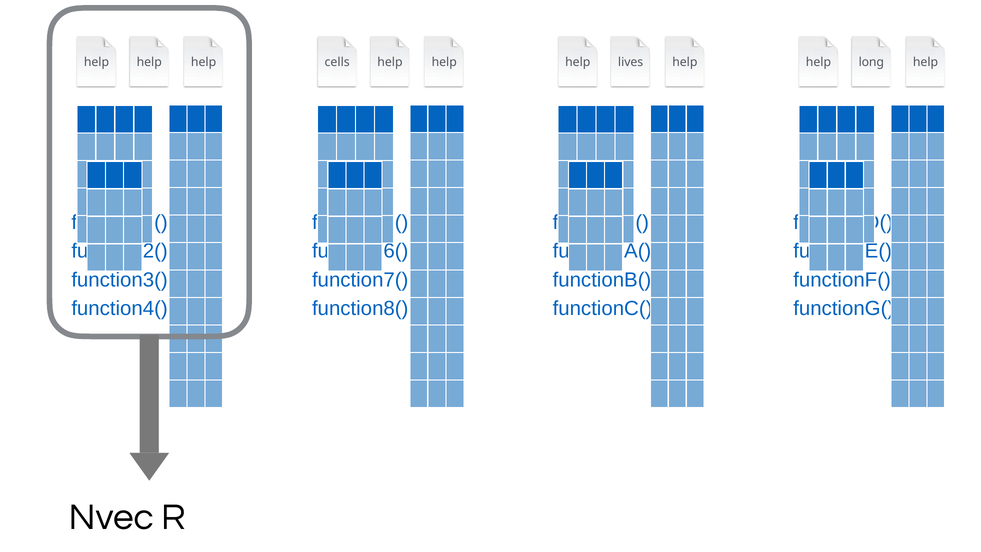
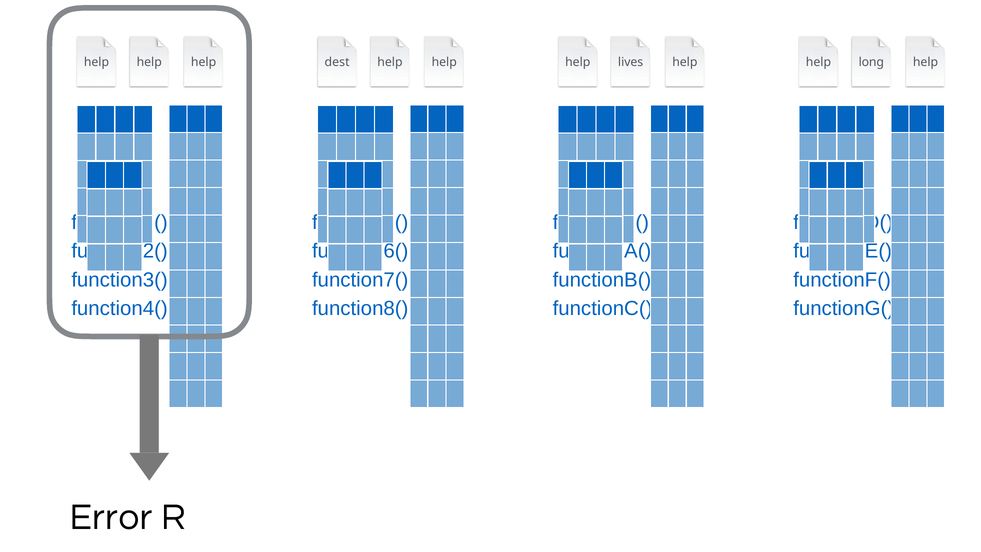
cells: cells -> dest
Nvec: Nvec -> Error
